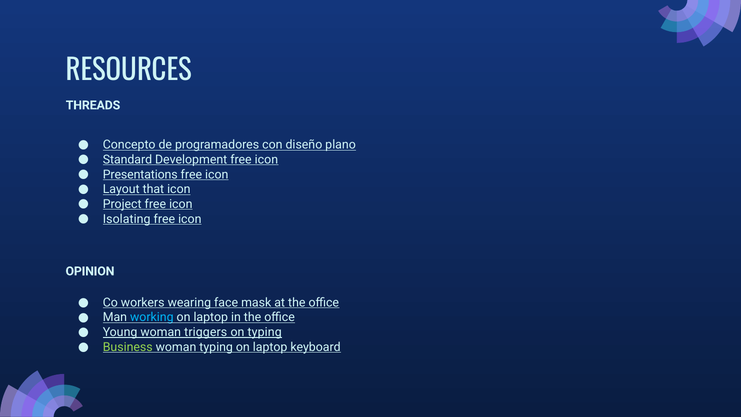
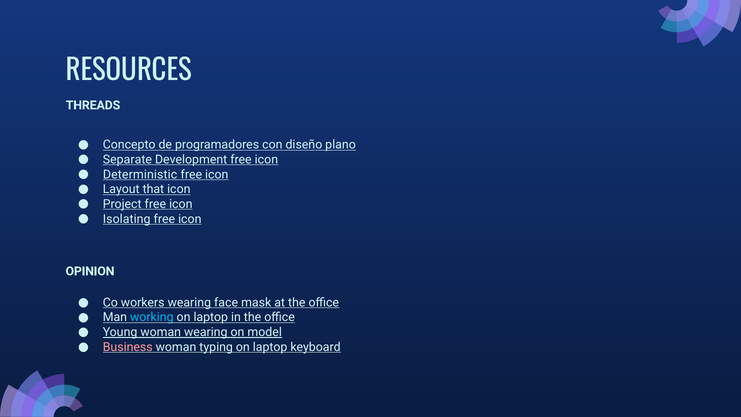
Standard: Standard -> Separate
Presentations: Presentations -> Deterministic
woman triggers: triggers -> wearing
on typing: typing -> model
Business colour: light green -> pink
